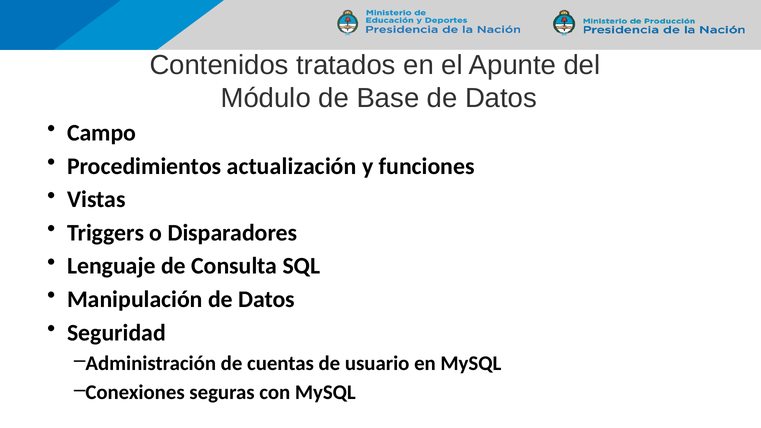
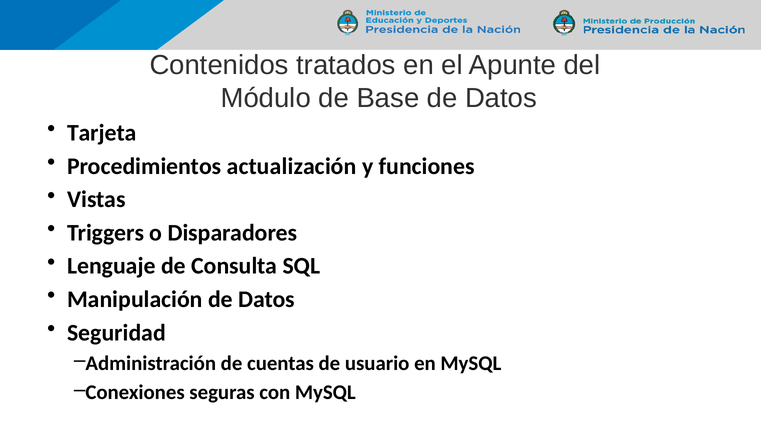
Campo: Campo -> Tarjeta
